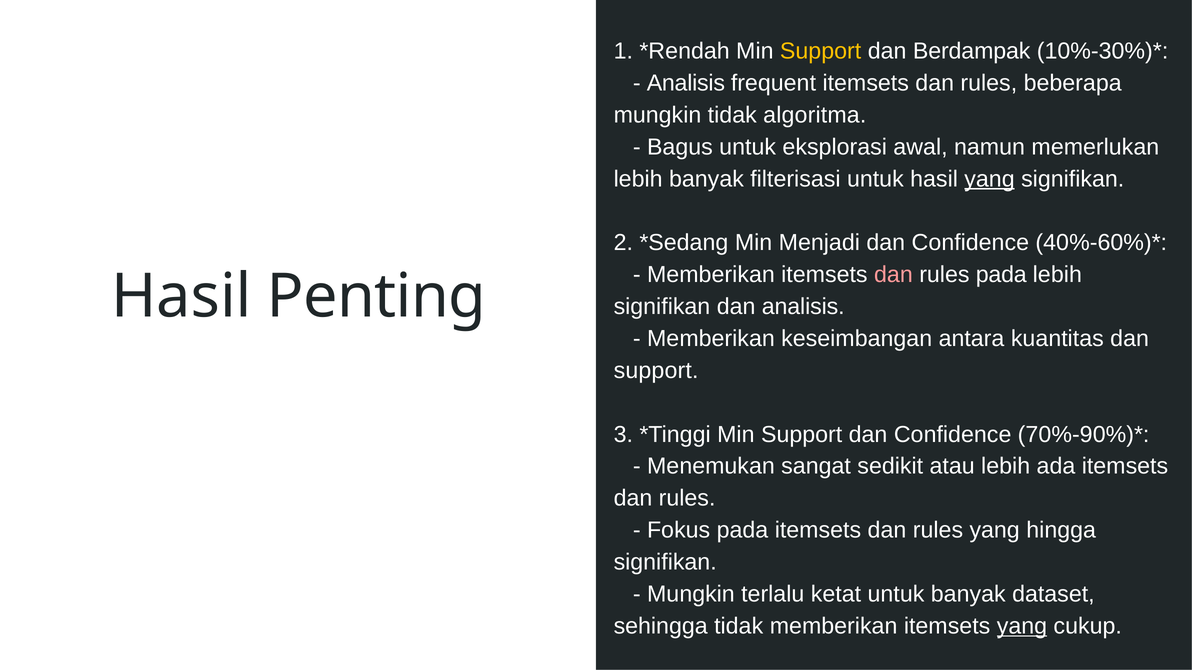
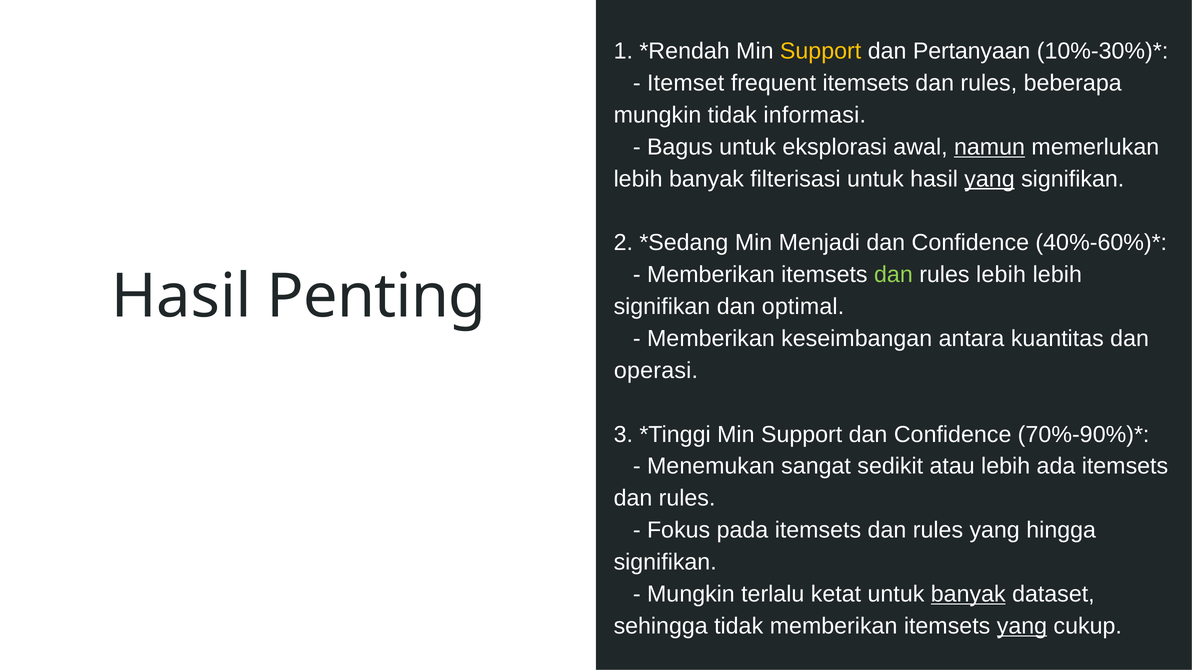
Berdampak: Berdampak -> Pertanyaan
Analisis at (686, 83): Analisis -> Itemset
algoritma: algoritma -> informasi
namun underline: none -> present
dan at (893, 275) colour: pink -> light green
rules pada: pada -> lebih
dan analisis: analisis -> optimal
support at (656, 371): support -> operasi
banyak at (968, 595) underline: none -> present
